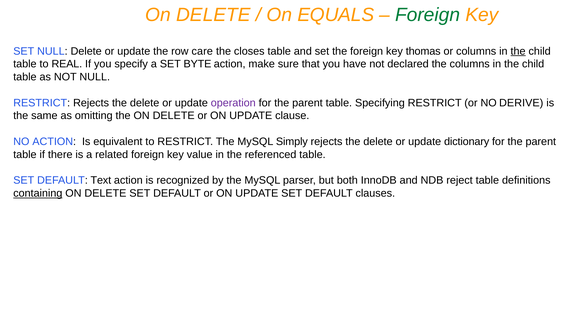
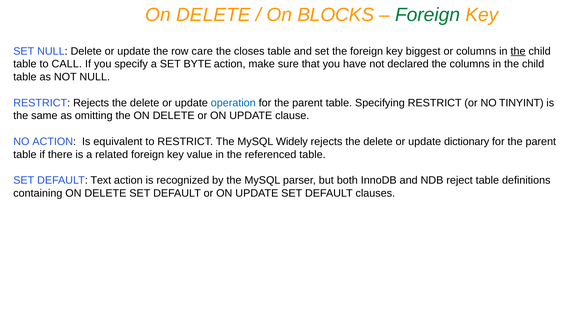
EQUALS: EQUALS -> BLOCKS
thomas: thomas -> biggest
REAL: REAL -> CALL
operation colour: purple -> blue
DERIVE: DERIVE -> TINYINT
Simply: Simply -> Widely
containing underline: present -> none
